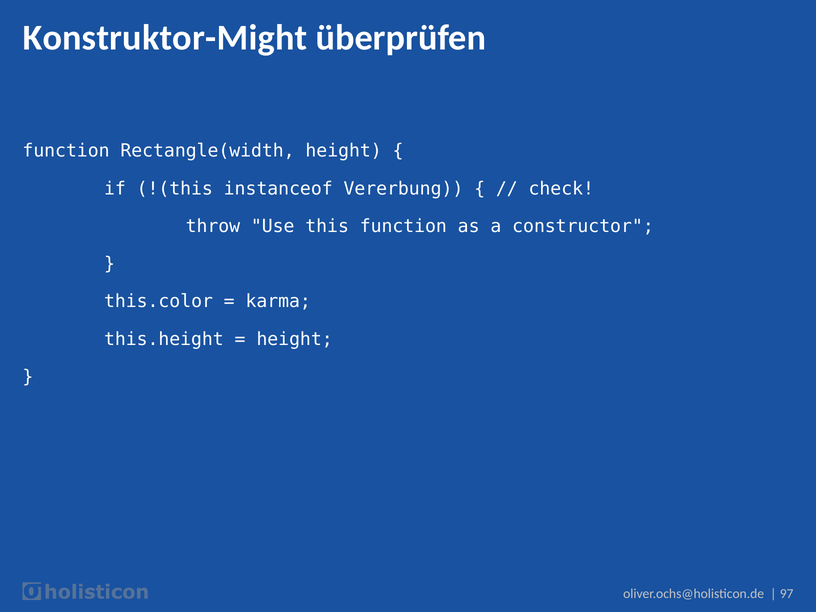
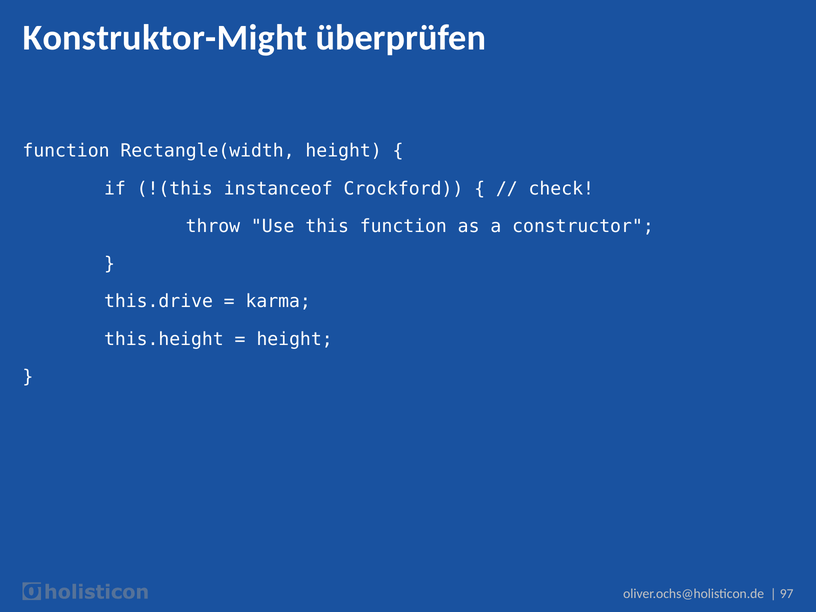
Vererbung: Vererbung -> Crockford
this.color: this.color -> this.drive
